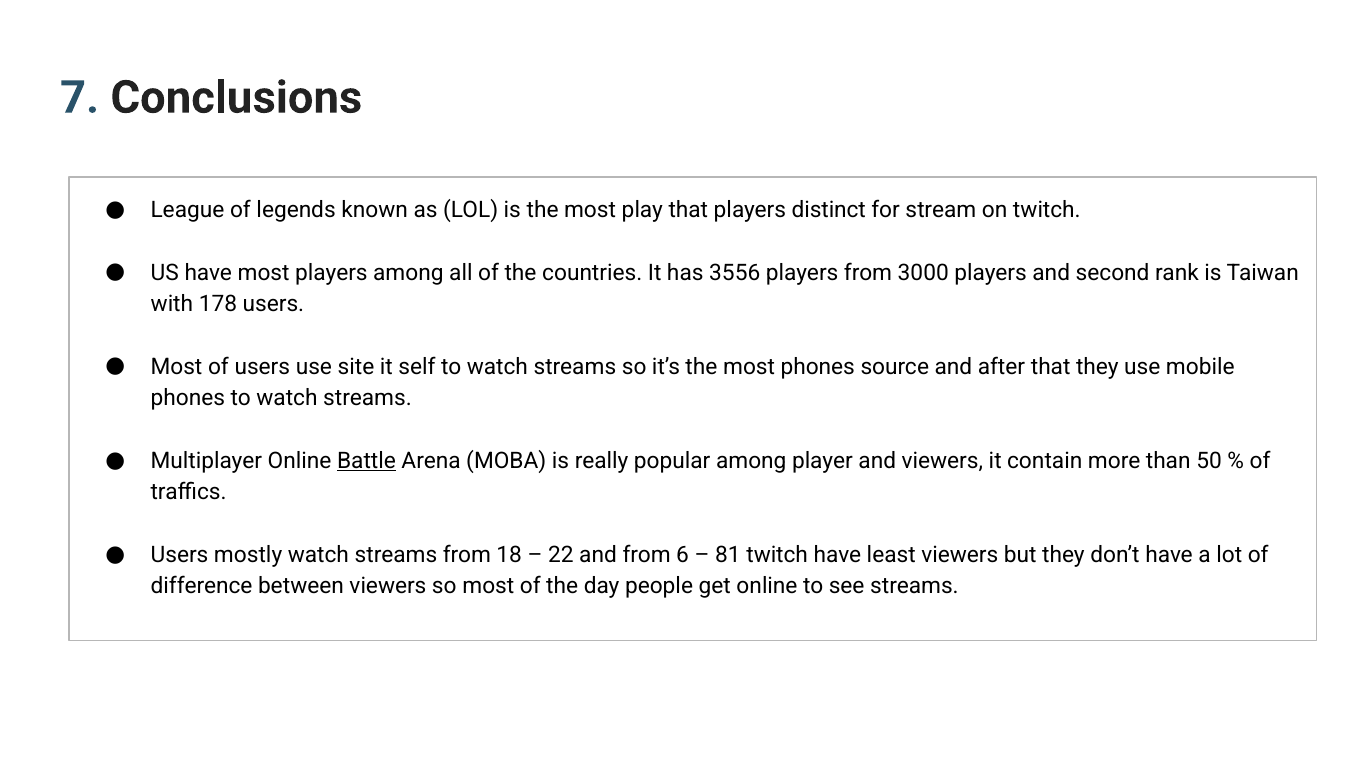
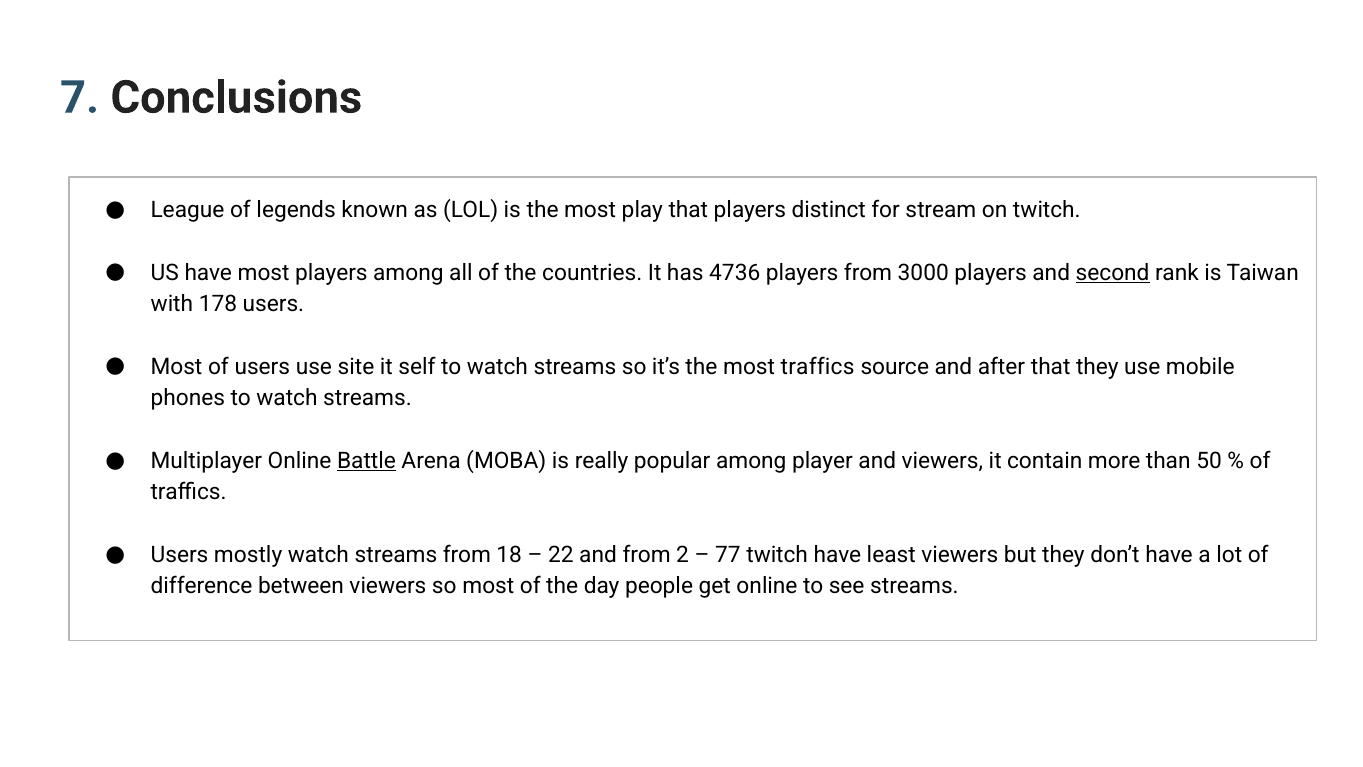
3556: 3556 -> 4736
second underline: none -> present
most phones: phones -> traffics
6: 6 -> 2
81: 81 -> 77
